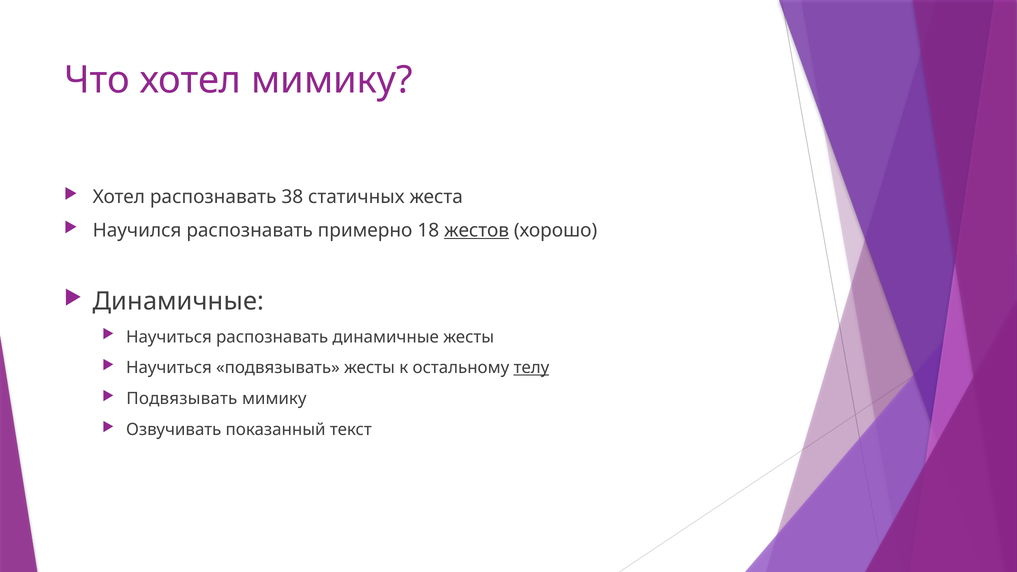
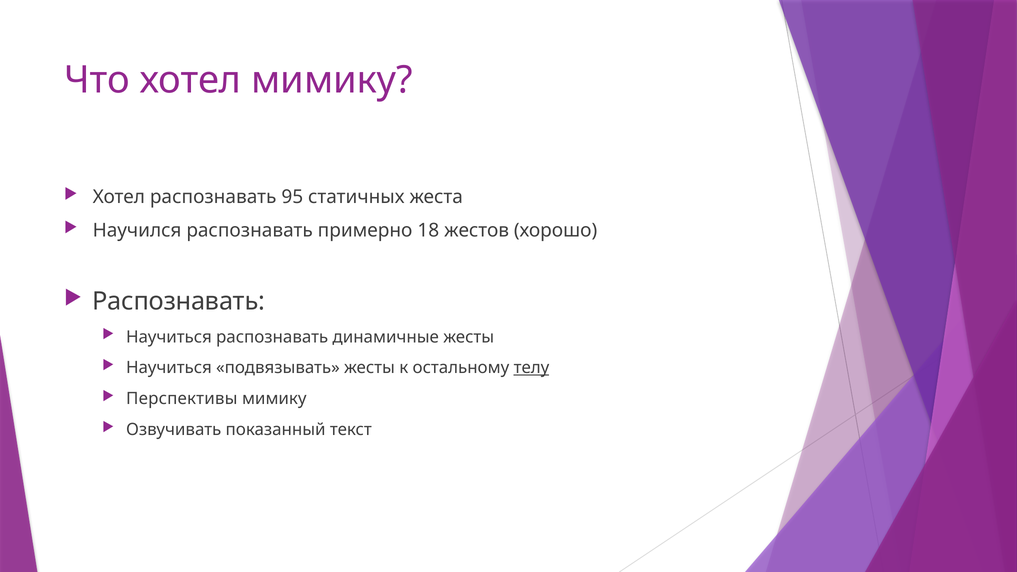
38: 38 -> 95
жестов underline: present -> none
Динамичные at (178, 302): Динамичные -> Распознавать
Подвязывать at (182, 399): Подвязывать -> Перспективы
